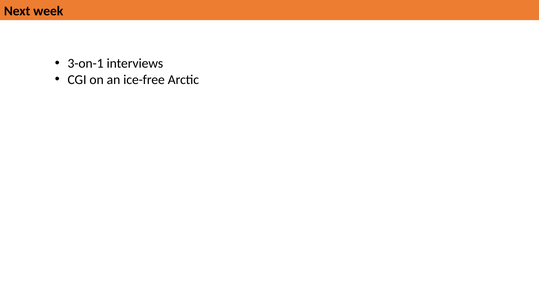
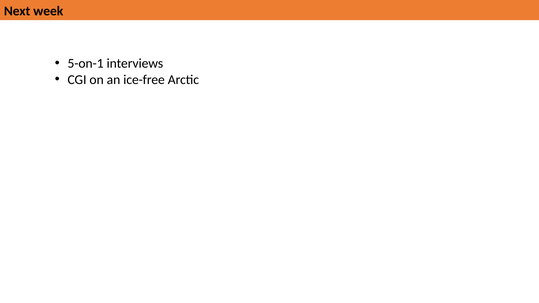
3-on-1: 3-on-1 -> 5-on-1
